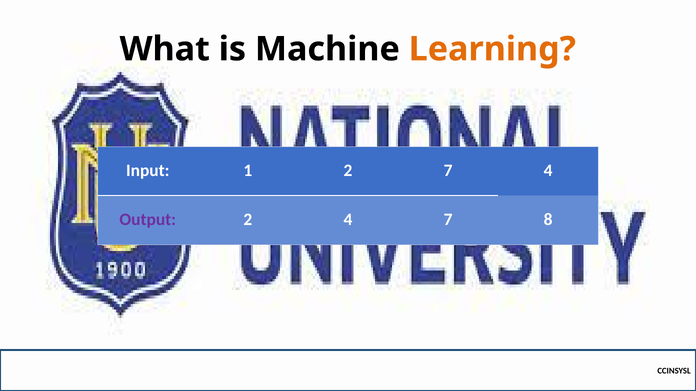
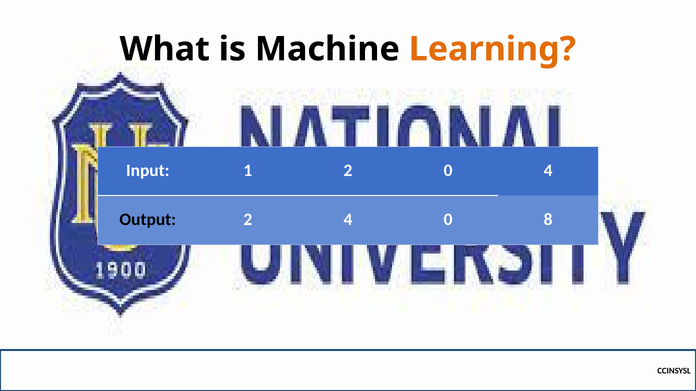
2 7: 7 -> 0
Output colour: purple -> black
4 7: 7 -> 0
